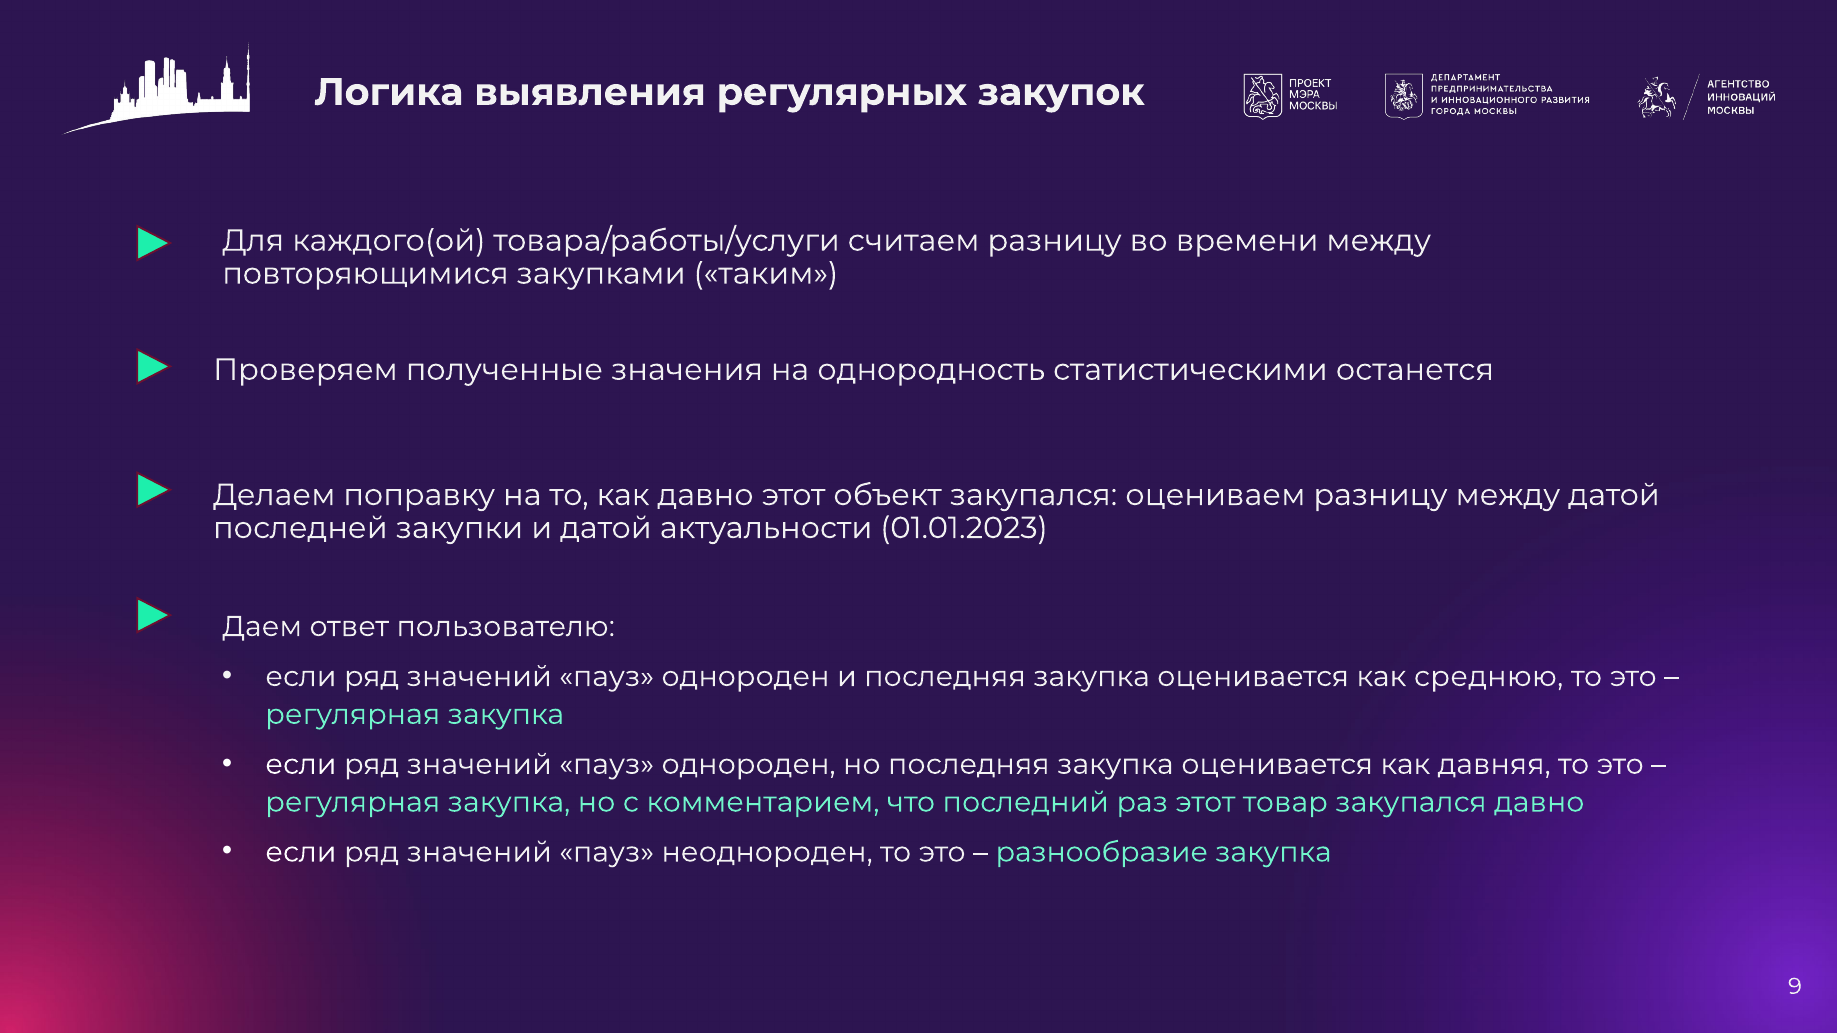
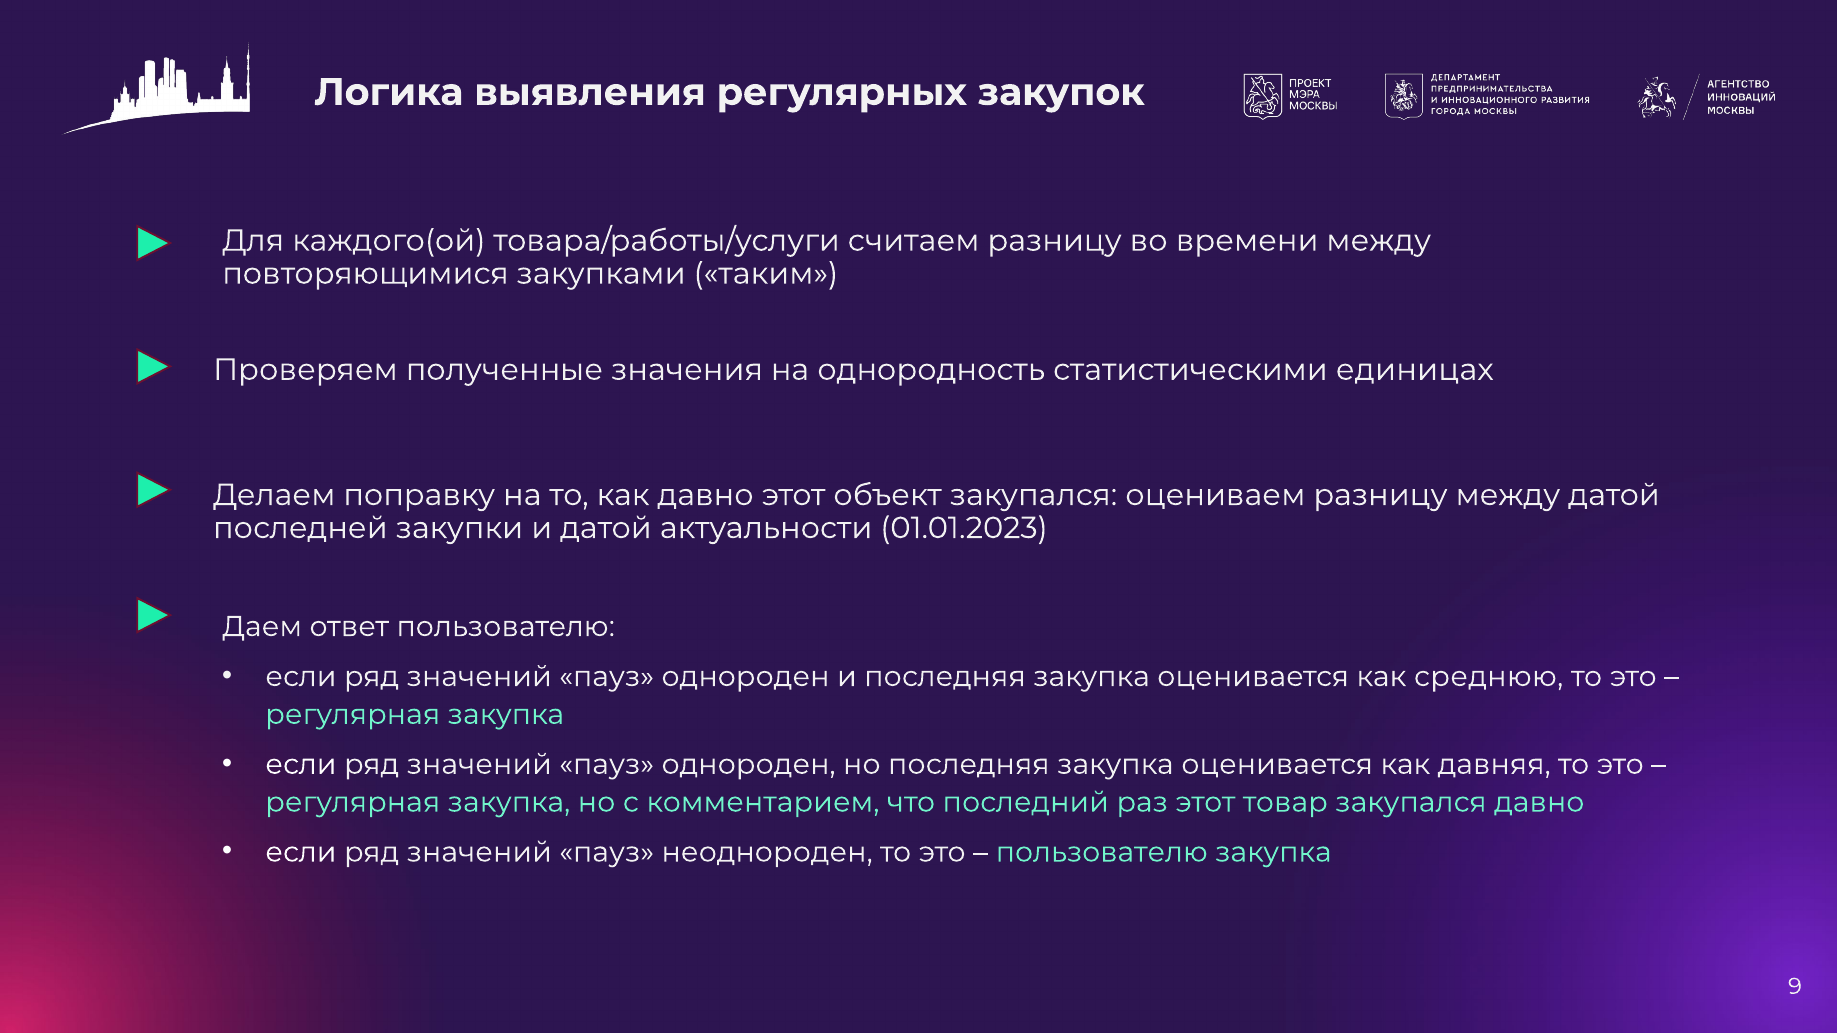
останется: останется -> единицах
разнообразие at (1102, 852): разнообразие -> пользователю
